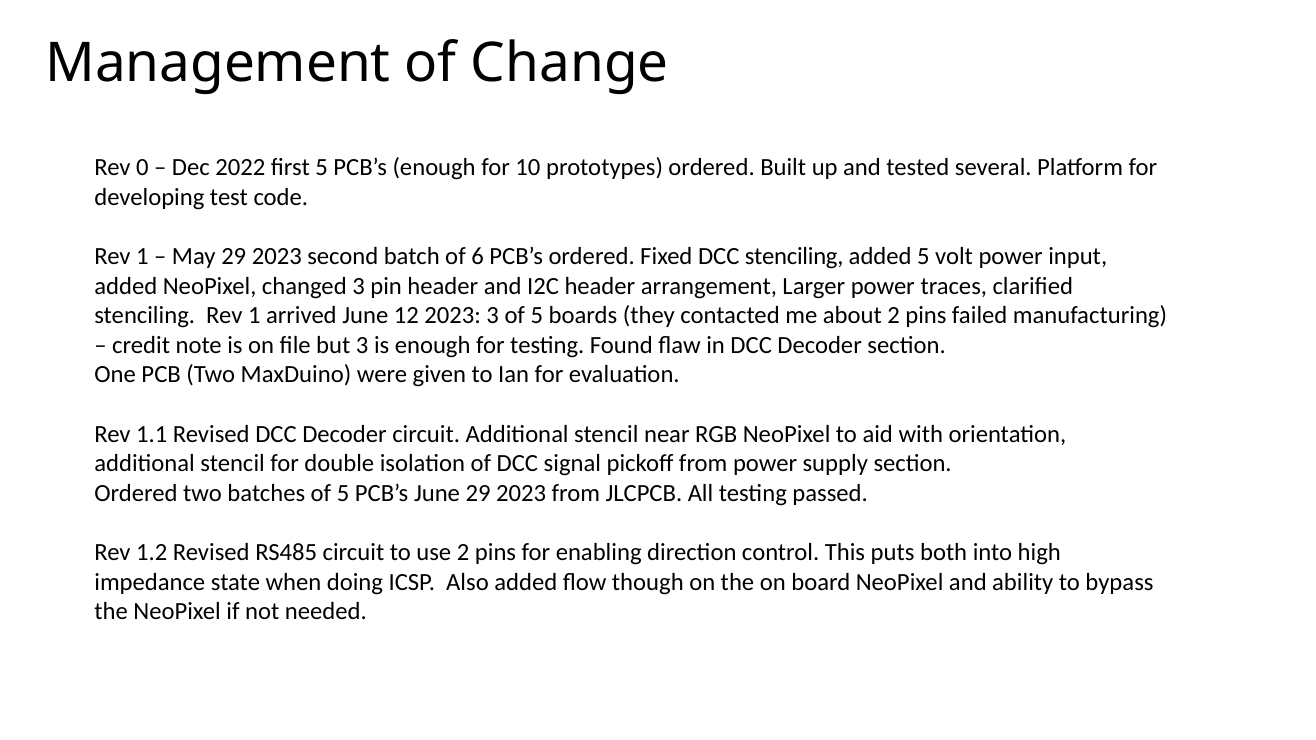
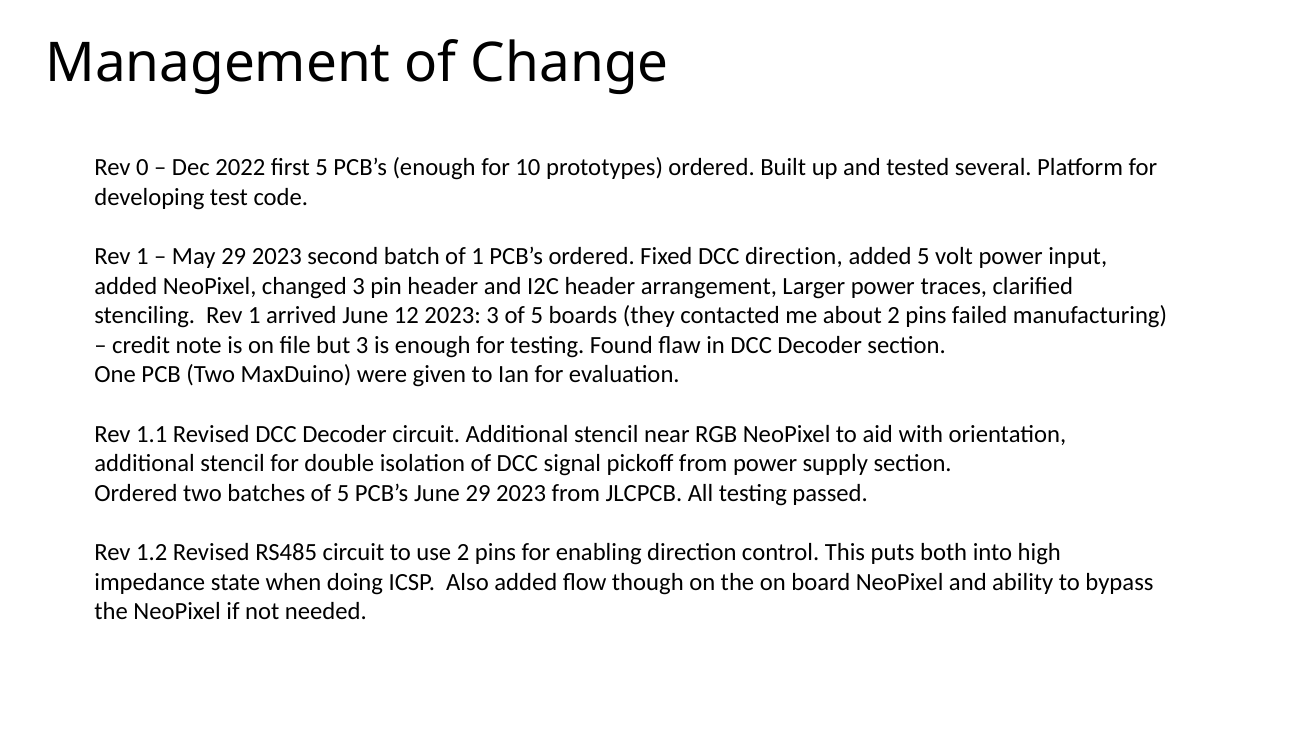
of 6: 6 -> 1
DCC stenciling: stenciling -> direction
